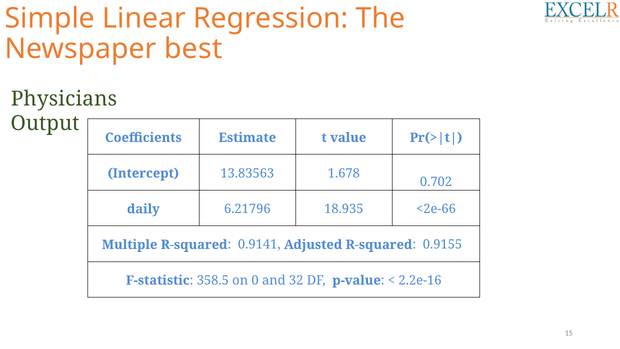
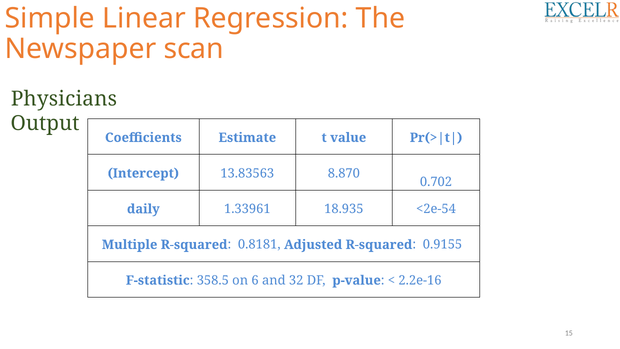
best: best -> scan
1.678: 1.678 -> 8.870
6.21796: 6.21796 -> 1.33961
<2e-66: <2e-66 -> <2e-54
0.9141: 0.9141 -> 0.8181
0: 0 -> 6
